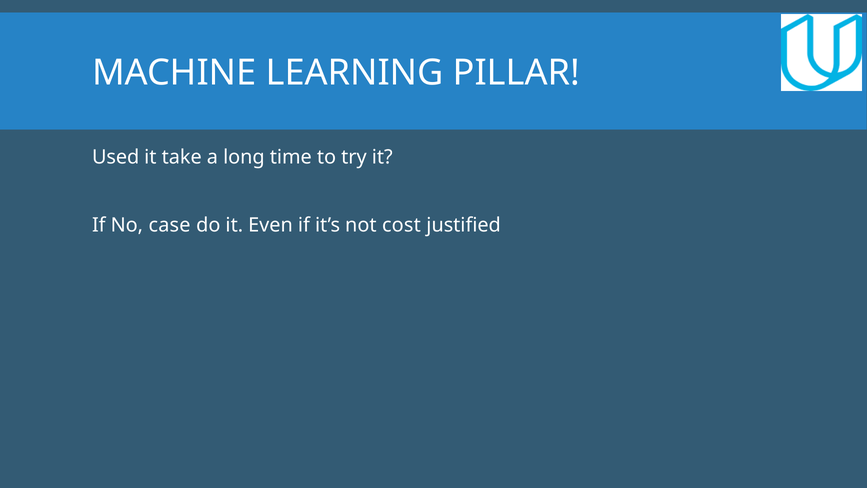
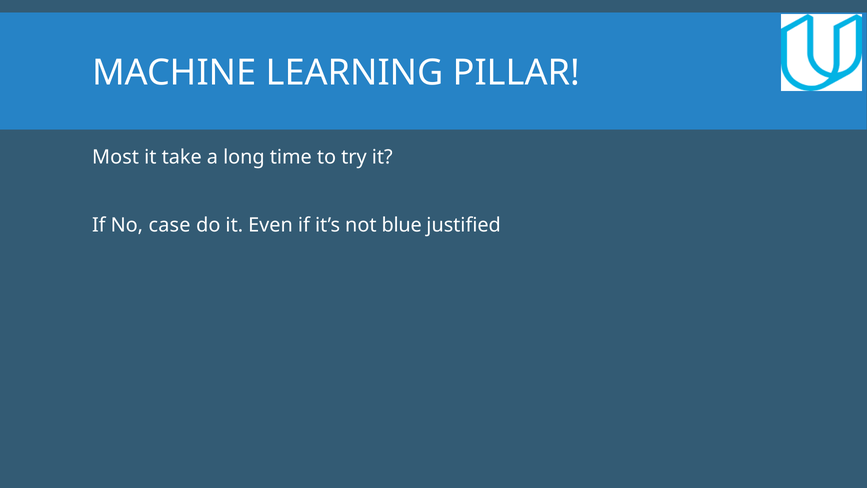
Used: Used -> Most
cost: cost -> blue
